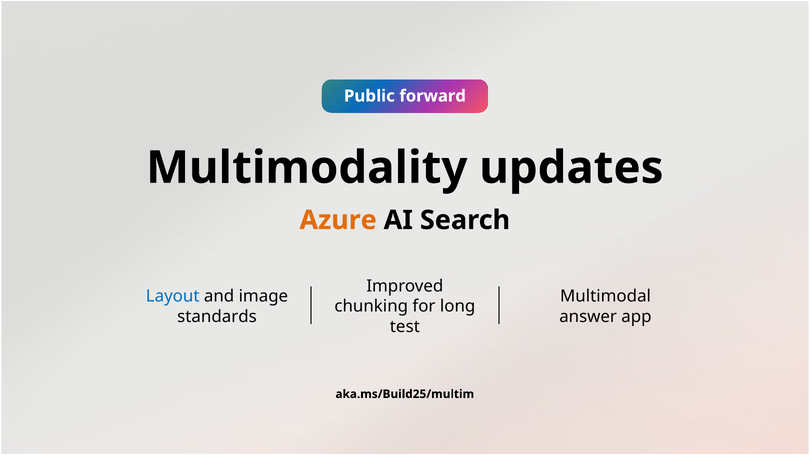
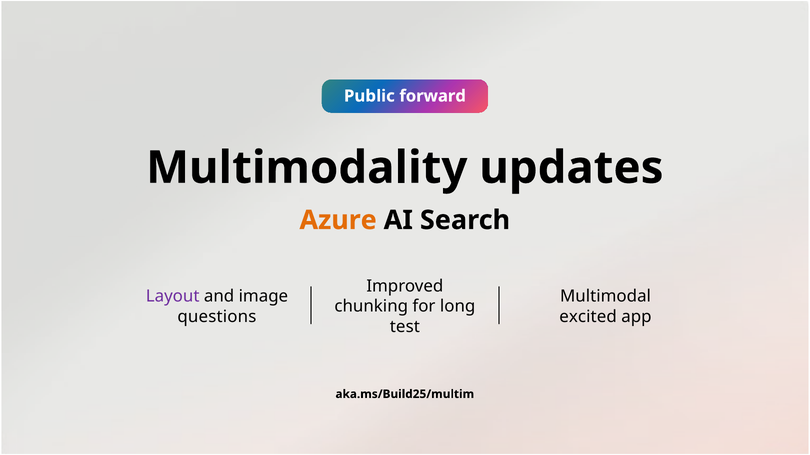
Layout colour: blue -> purple
standards: standards -> questions
answer: answer -> excited
